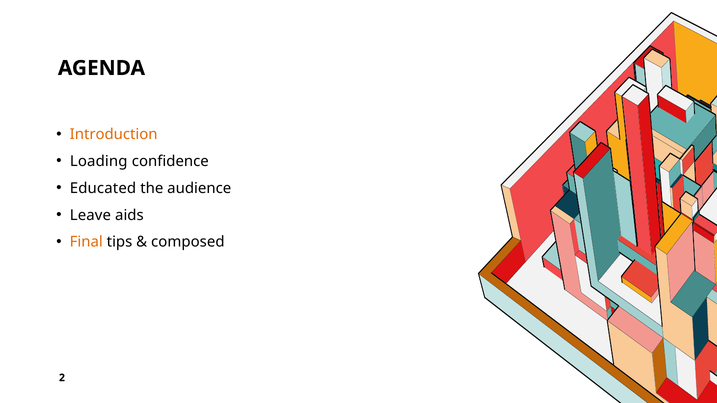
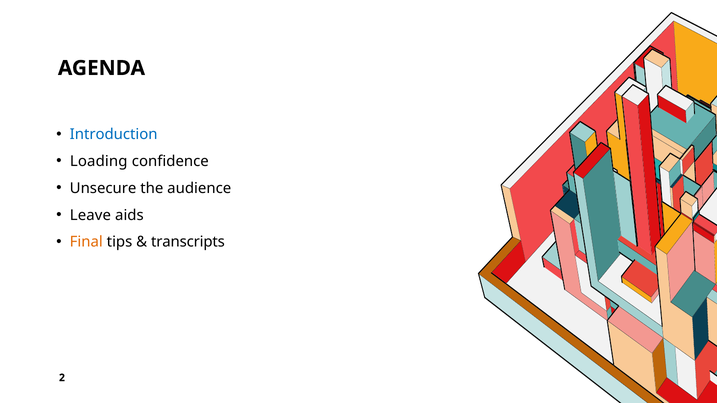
Introduction colour: orange -> blue
Educated: Educated -> Unsecure
composed: composed -> transcripts
